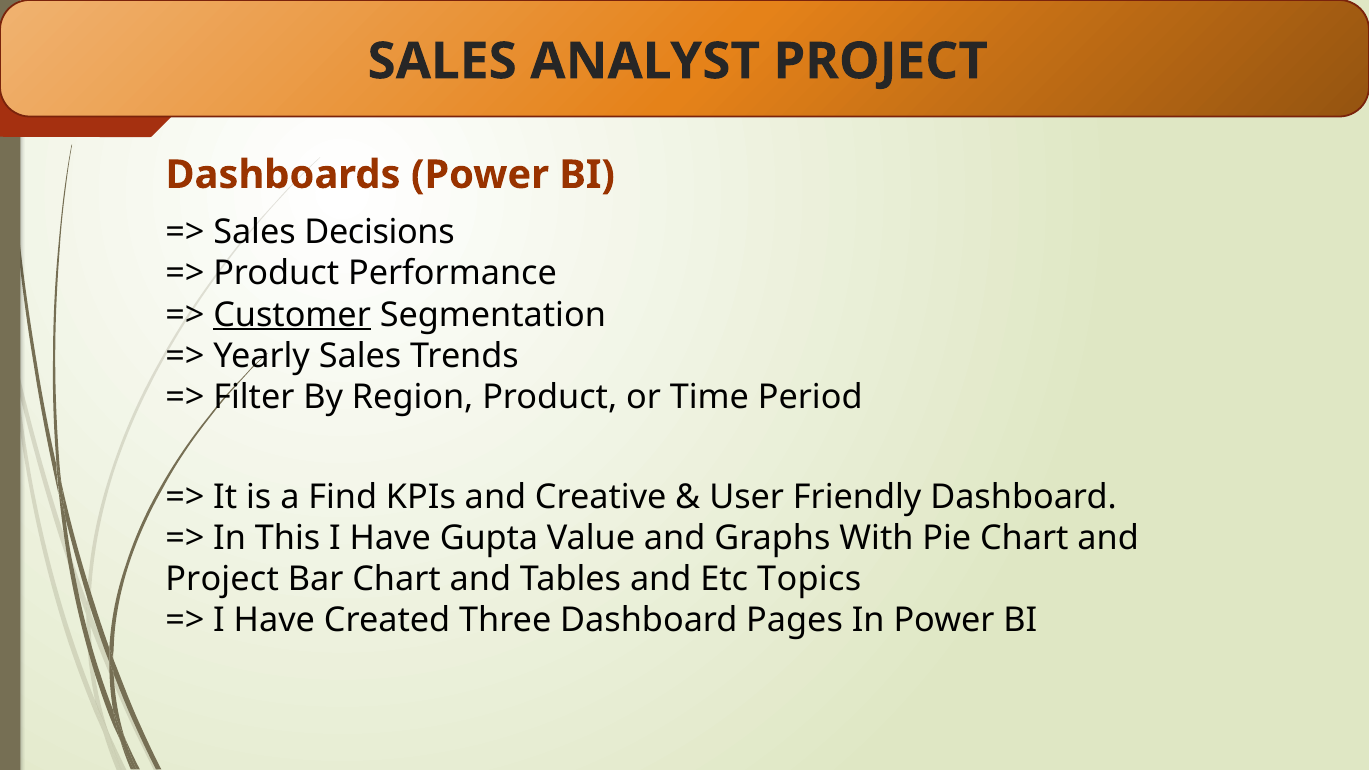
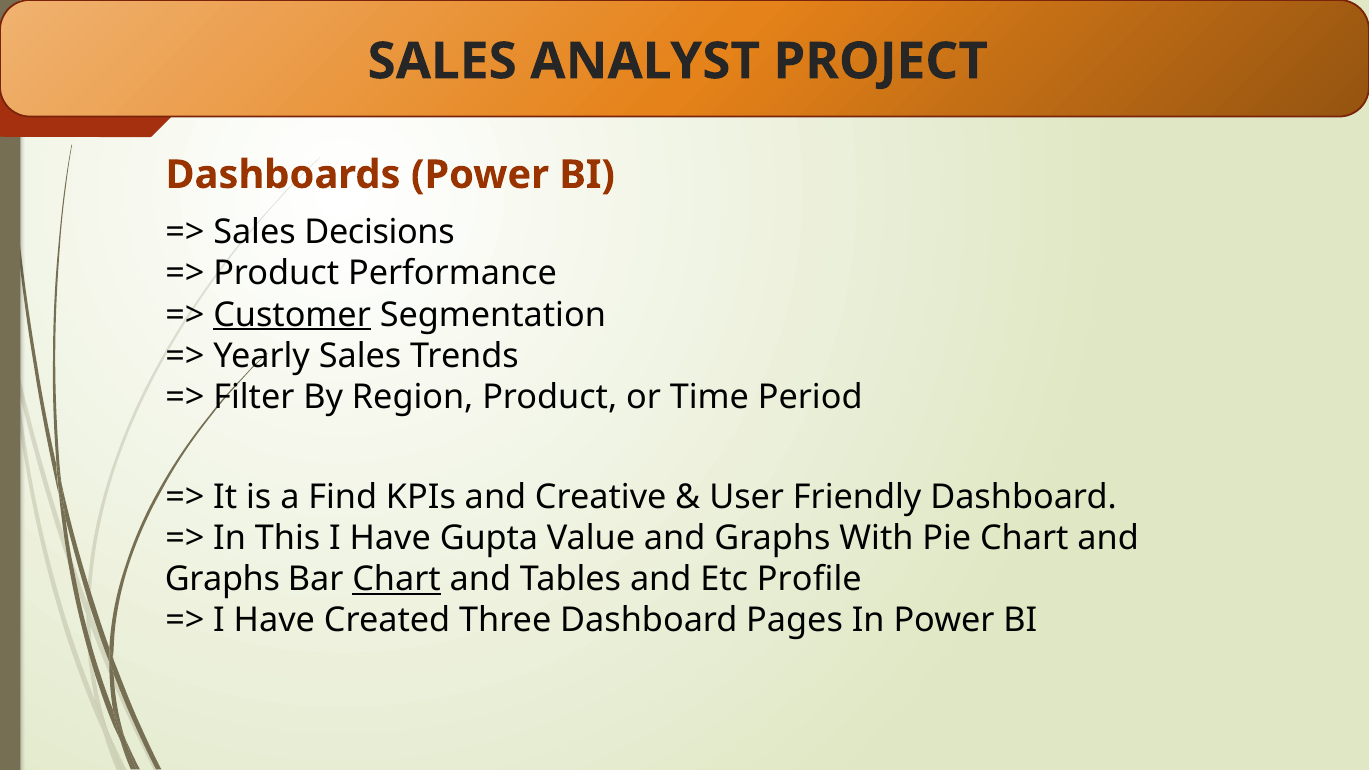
Project at (222, 579): Project -> Graphs
Chart at (397, 579) underline: none -> present
Topics: Topics -> Profile
